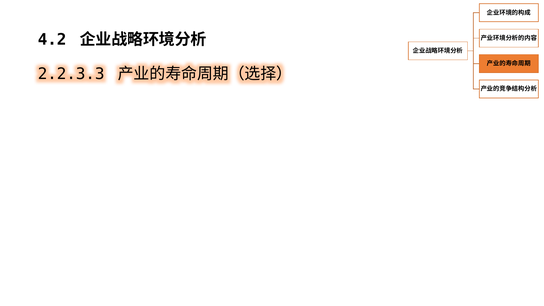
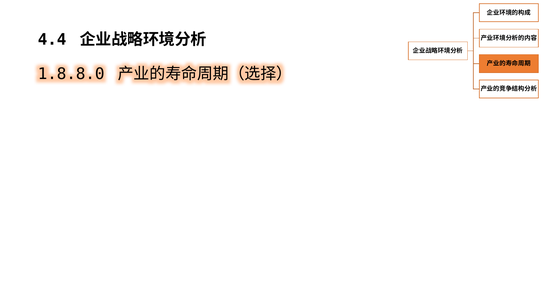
4.2: 4.2 -> 4.4
2.2.3.3: 2.2.3.3 -> 1.8.8.0
